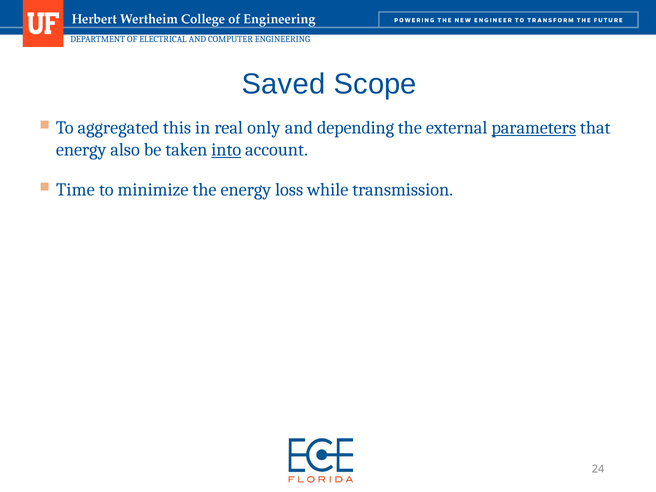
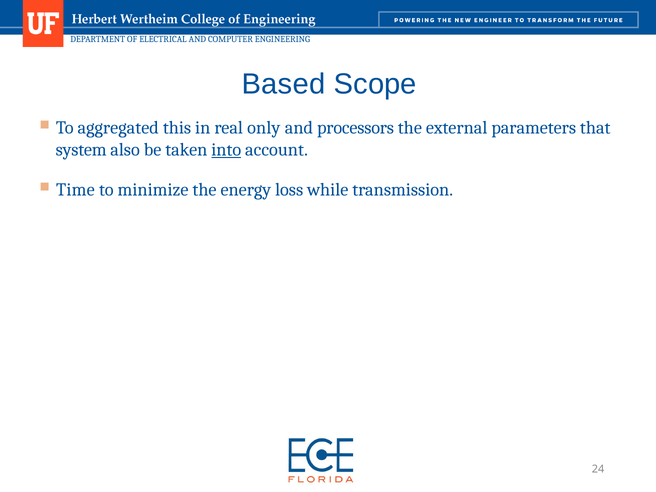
Saved: Saved -> Based
depending: depending -> processors
parameters underline: present -> none
energy at (81, 150): energy -> system
